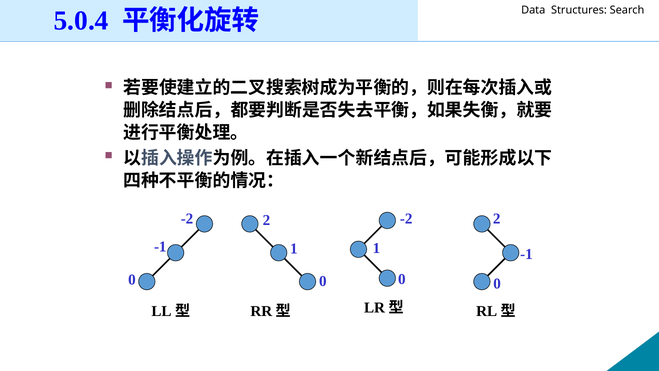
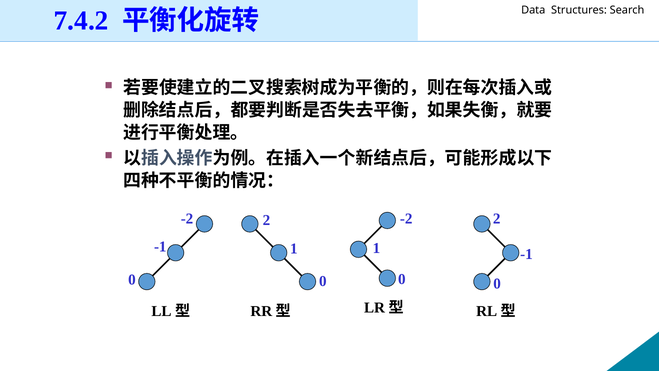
5.0.4: 5.0.4 -> 7.4.2
